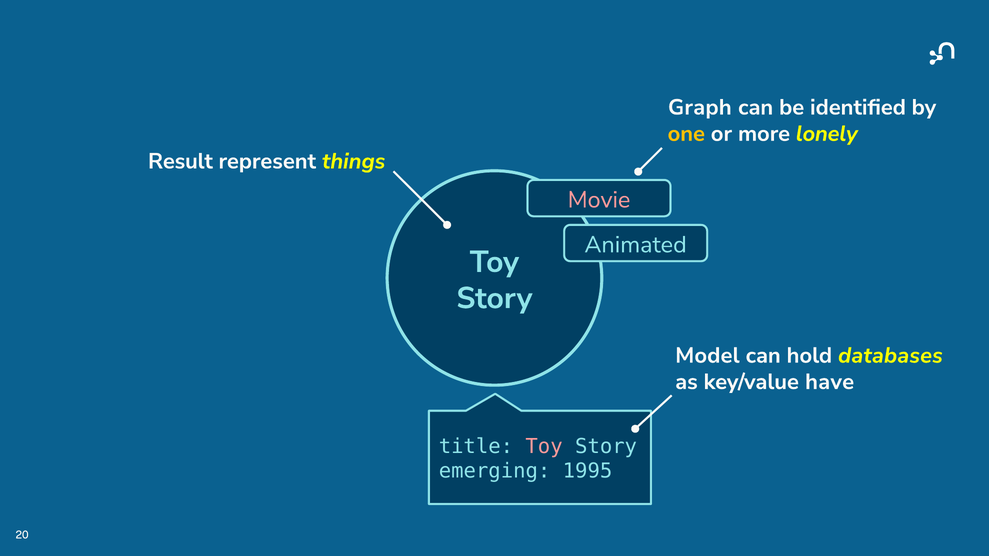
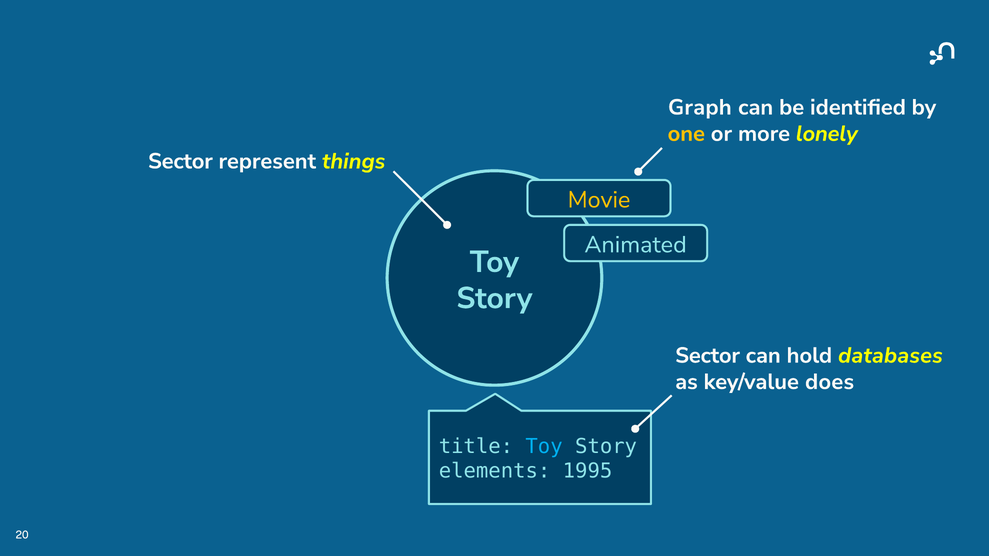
Result at (180, 161): Result -> Sector
Movie colour: pink -> yellow
Model at (707, 356): Model -> Sector
have: have -> does
Toy at (544, 447) colour: pink -> light blue
emerging: emerging -> elements
